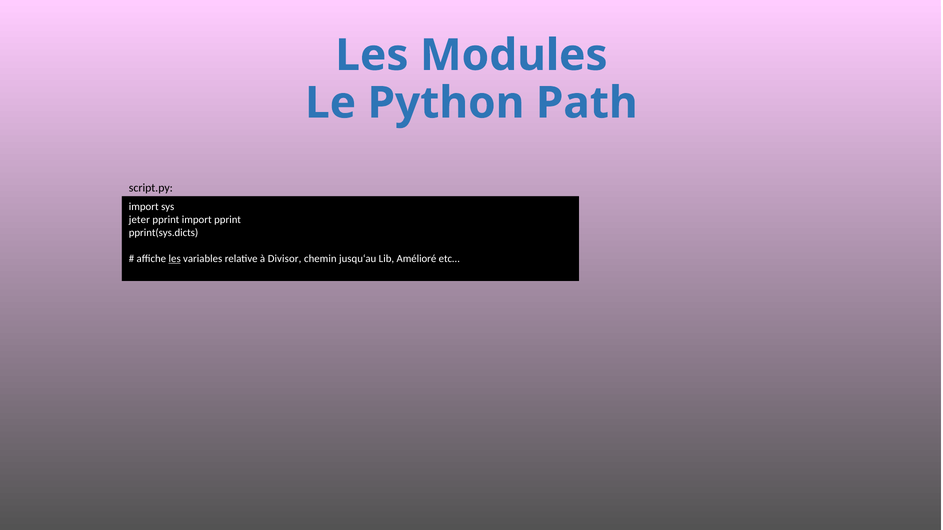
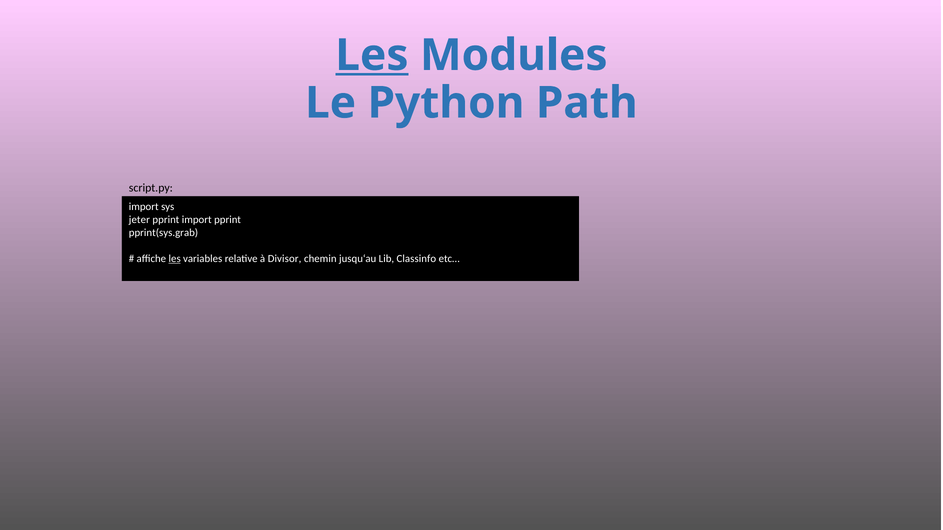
Les at (372, 55) underline: none -> present
pprint(sys.dicts: pprint(sys.dicts -> pprint(sys.grab
Amélioré: Amélioré -> Classinfo
